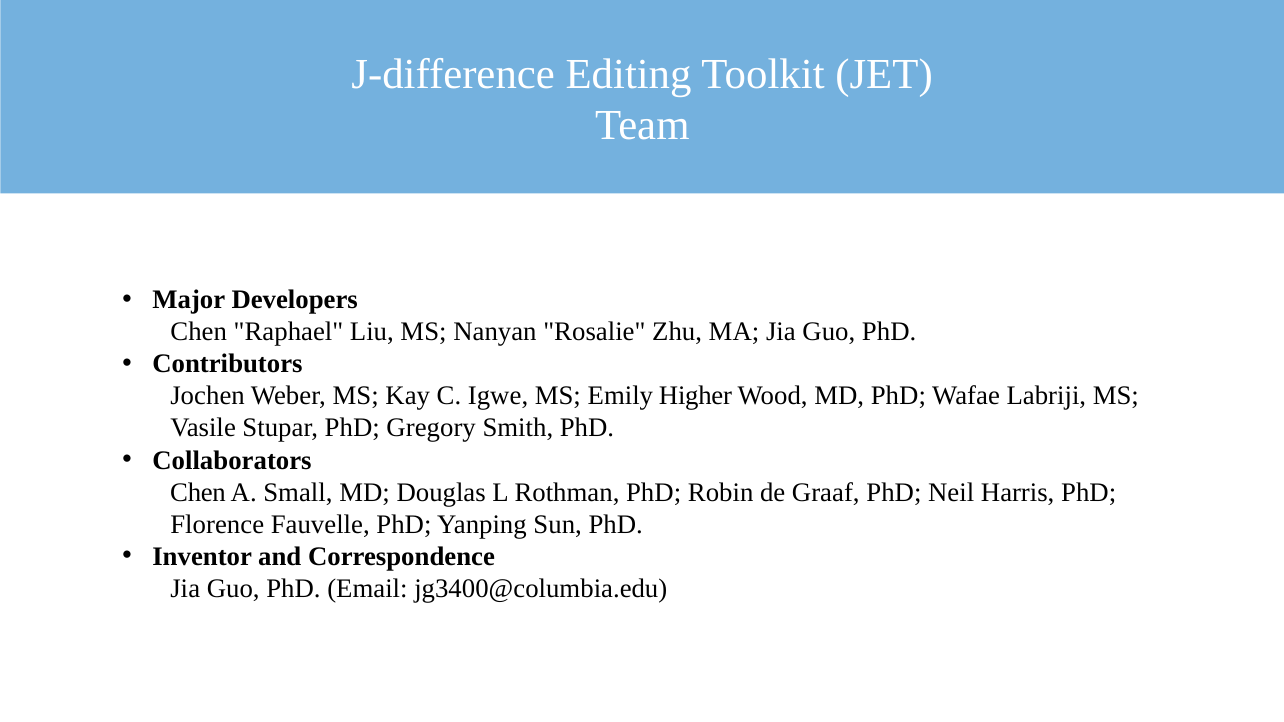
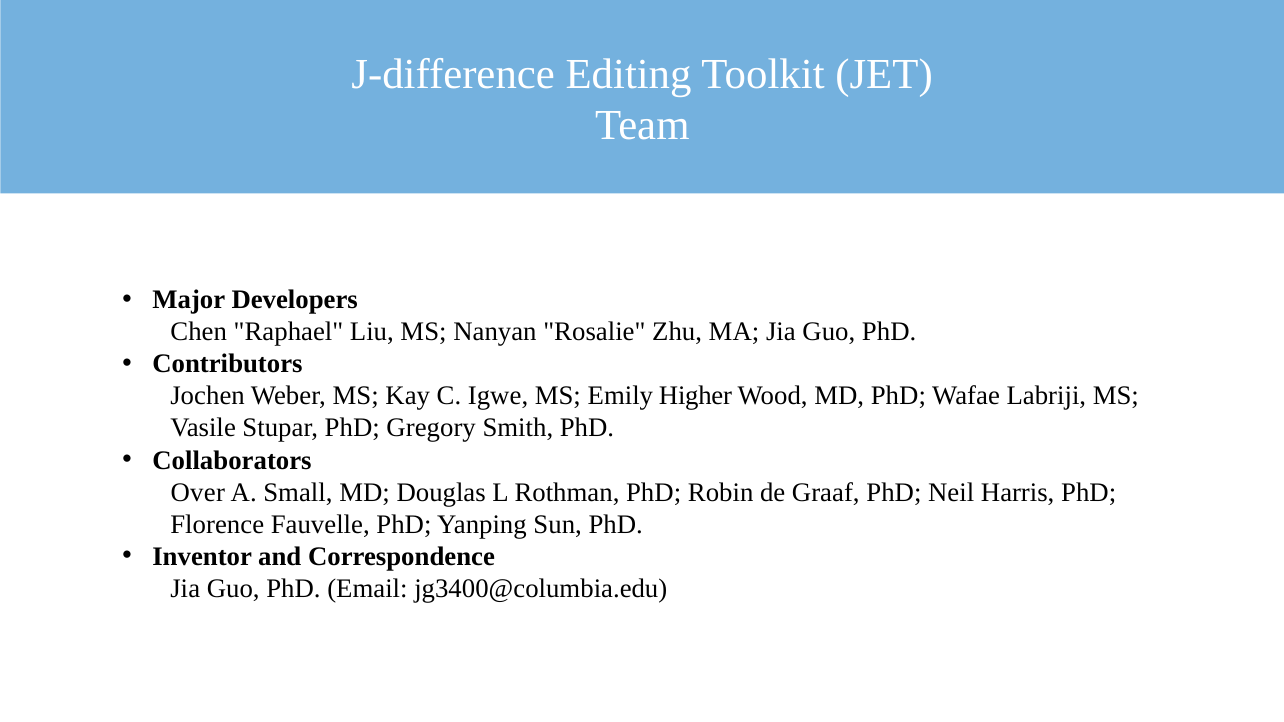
Chen at (198, 492): Chen -> Over
